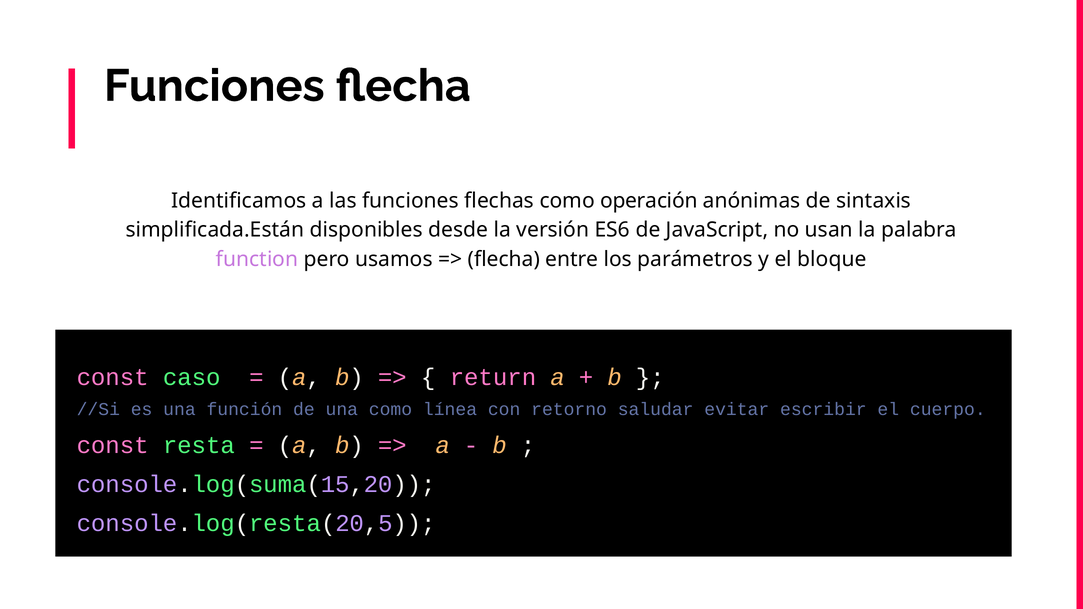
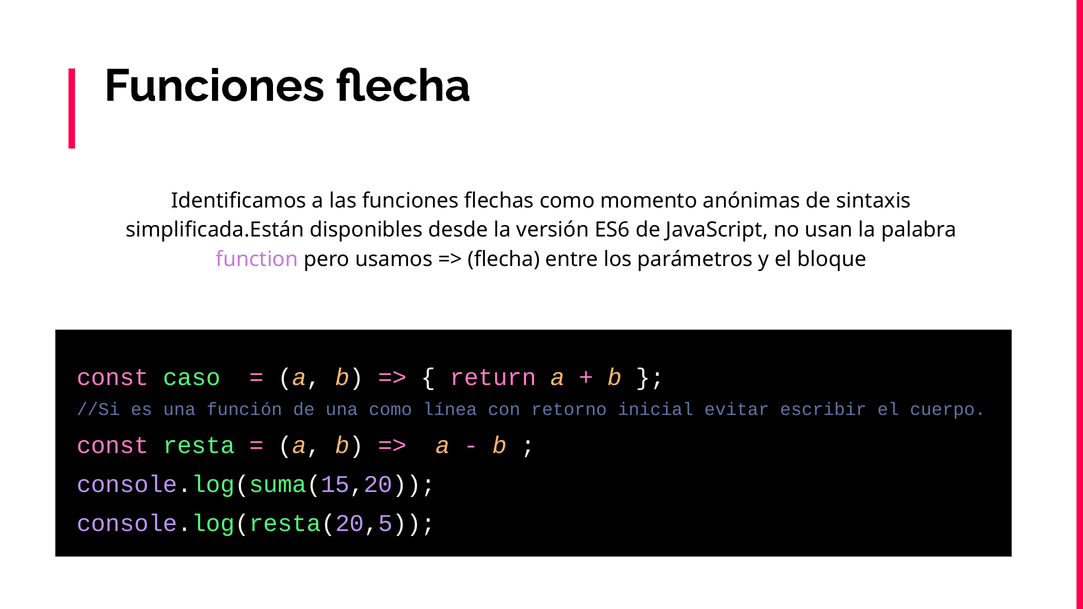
operación: operación -> momento
saludar: saludar -> inicial
